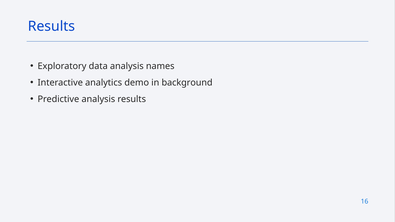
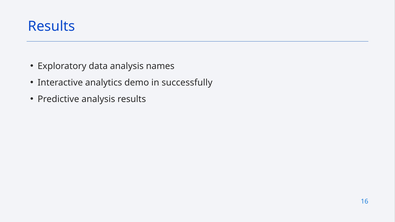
background: background -> successfully
